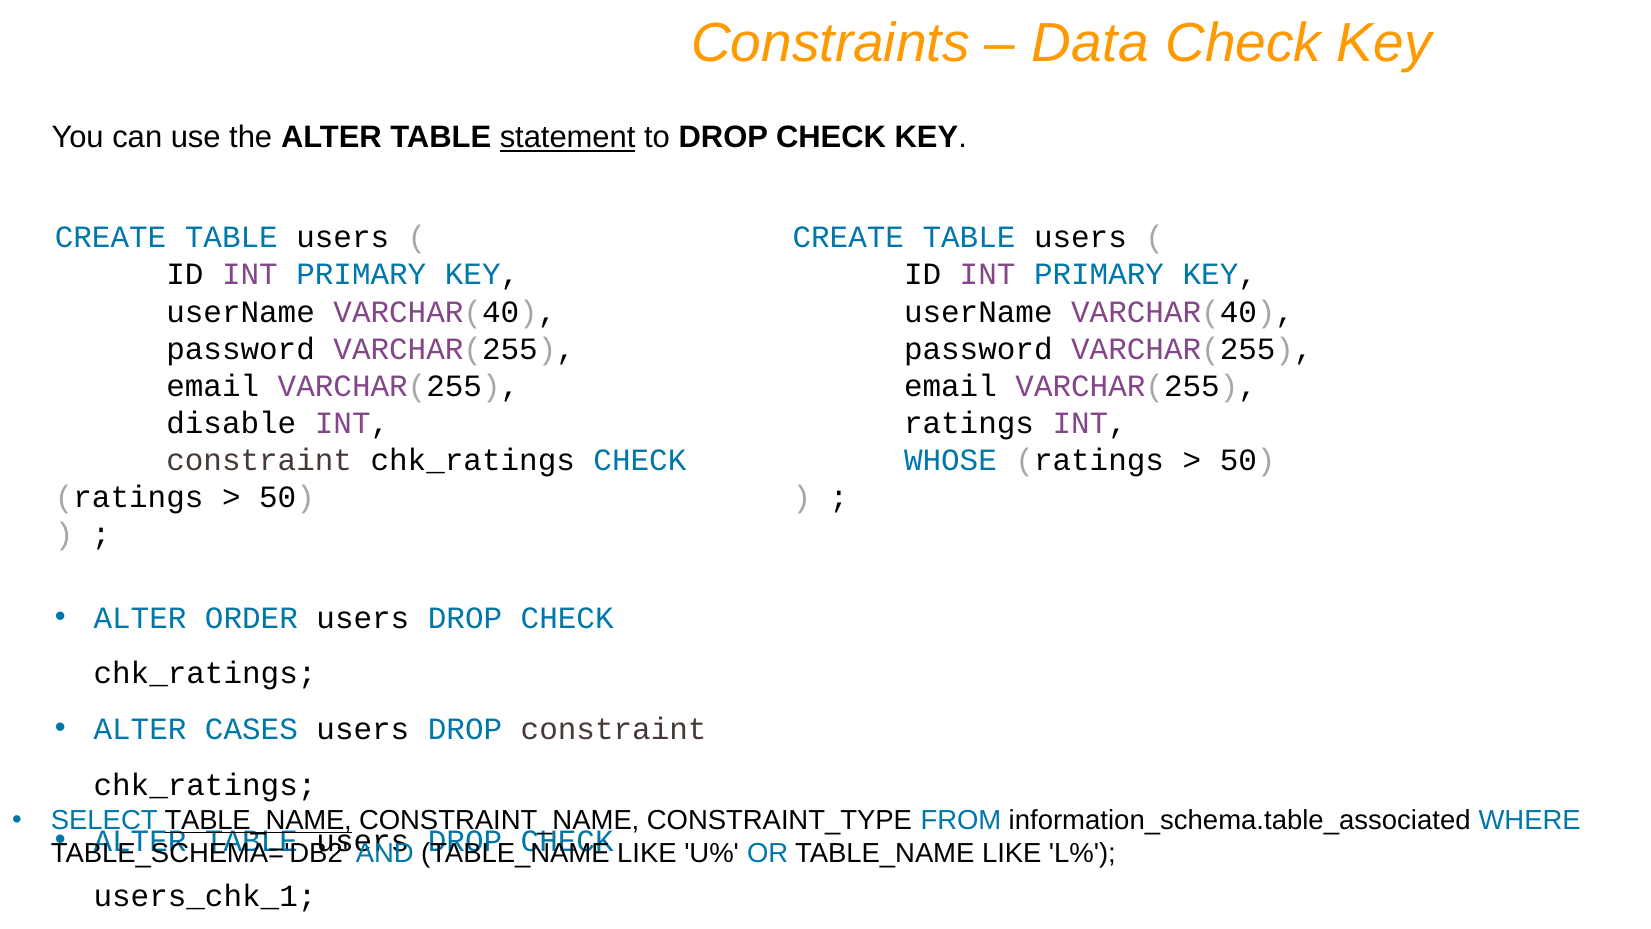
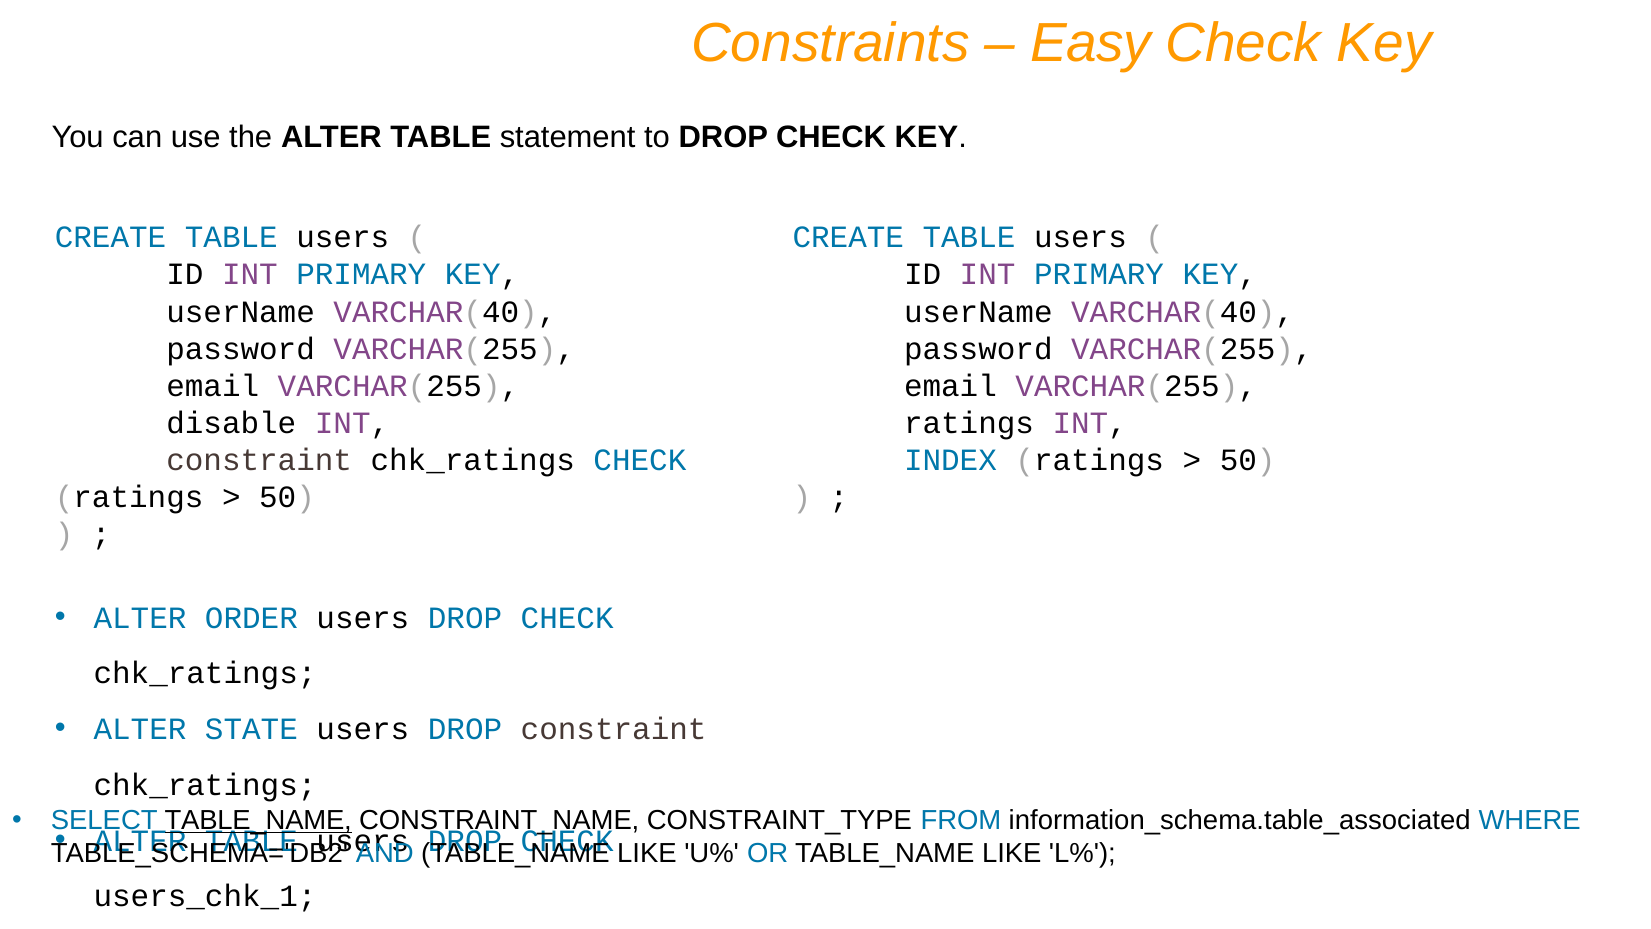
Data: Data -> Easy
statement underline: present -> none
WHOSE: WHOSE -> INDEX
CASES: CASES -> STATE
